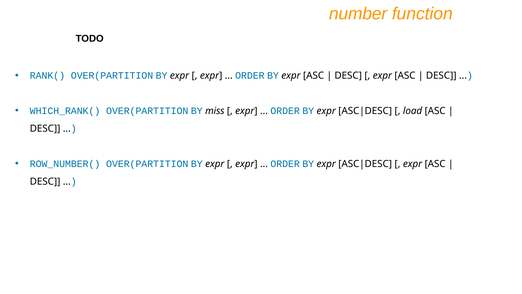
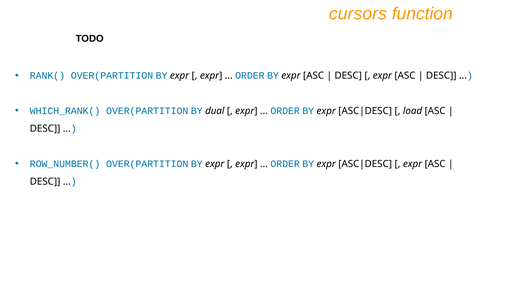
number: number -> cursors
miss: miss -> dual
